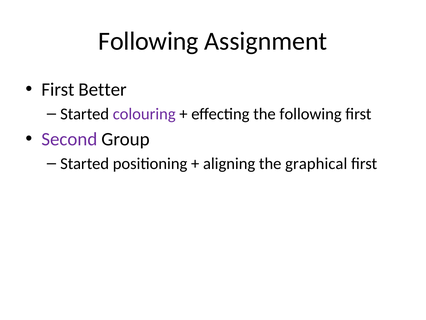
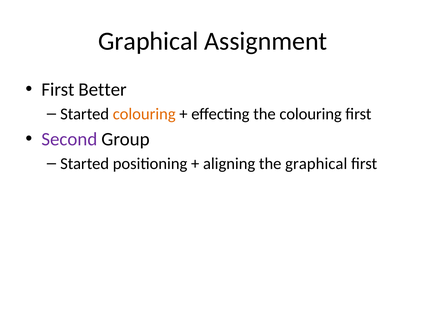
Following at (148, 41): Following -> Graphical
colouring at (144, 114) colour: purple -> orange
the following: following -> colouring
